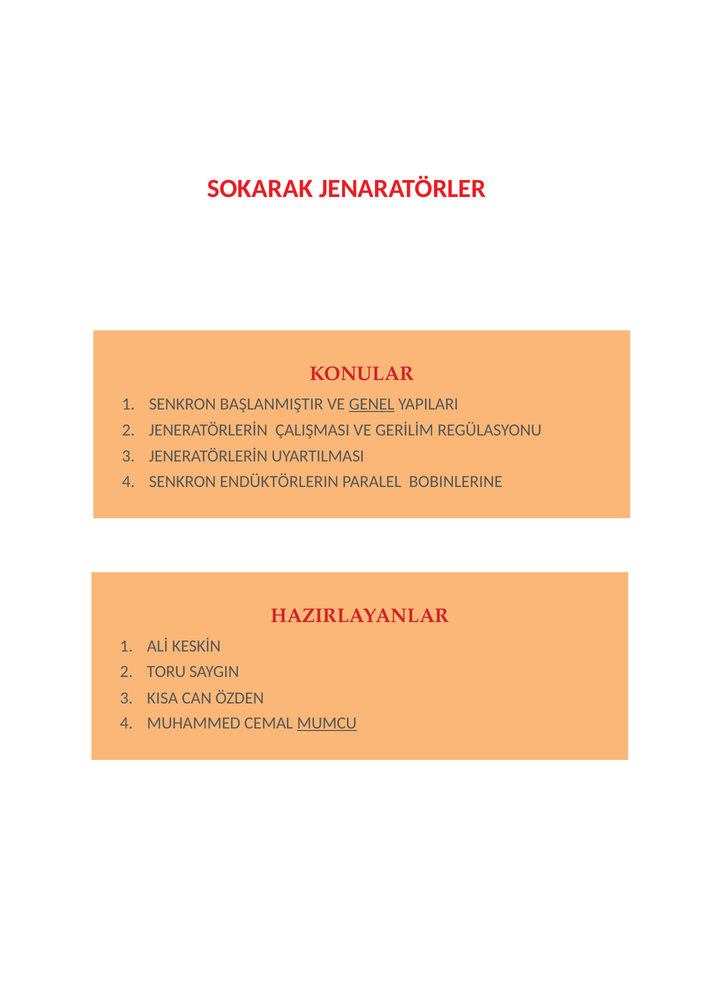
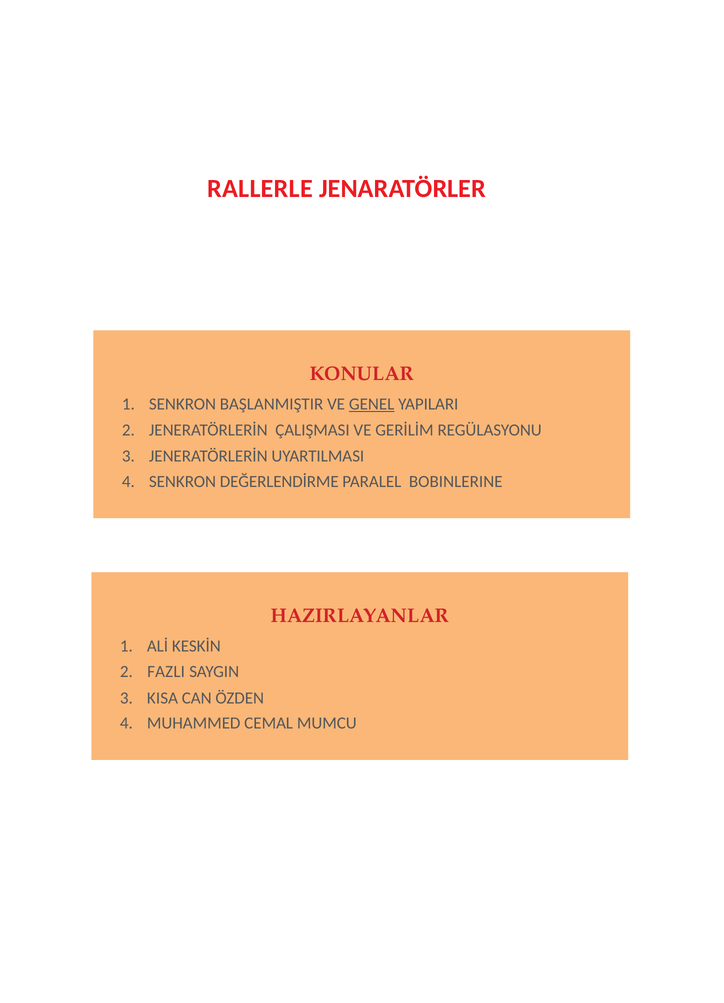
SOKARAK: SOKARAK -> RALLERLE
ENDÜKTÖRLERIN: ENDÜKTÖRLERIN -> DEĞERLENDİRME
TORU: TORU -> FAZLI
MUMCU underline: present -> none
